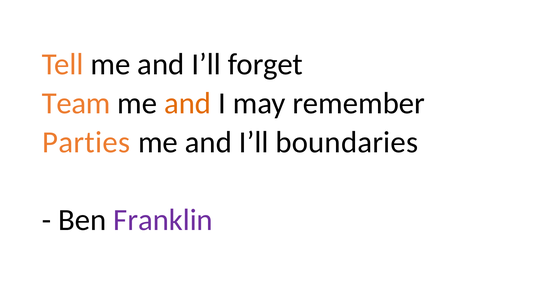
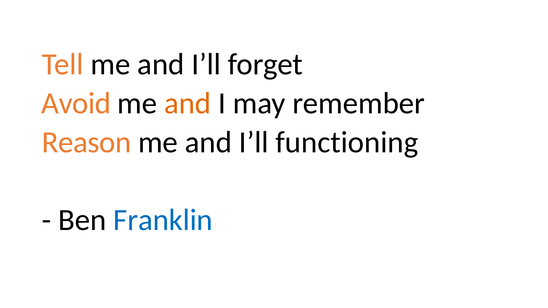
Team: Team -> Avoid
Parties: Parties -> Reason
boundaries: boundaries -> functioning
Franklin colour: purple -> blue
